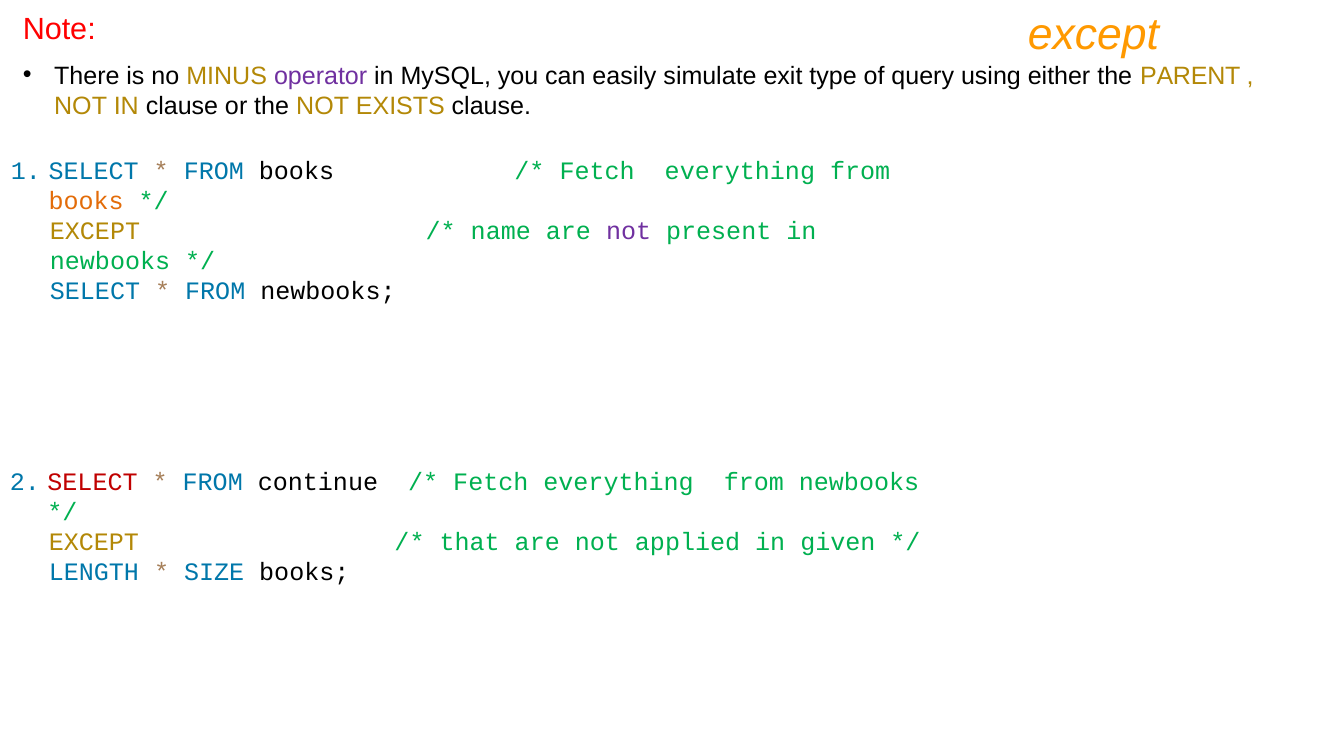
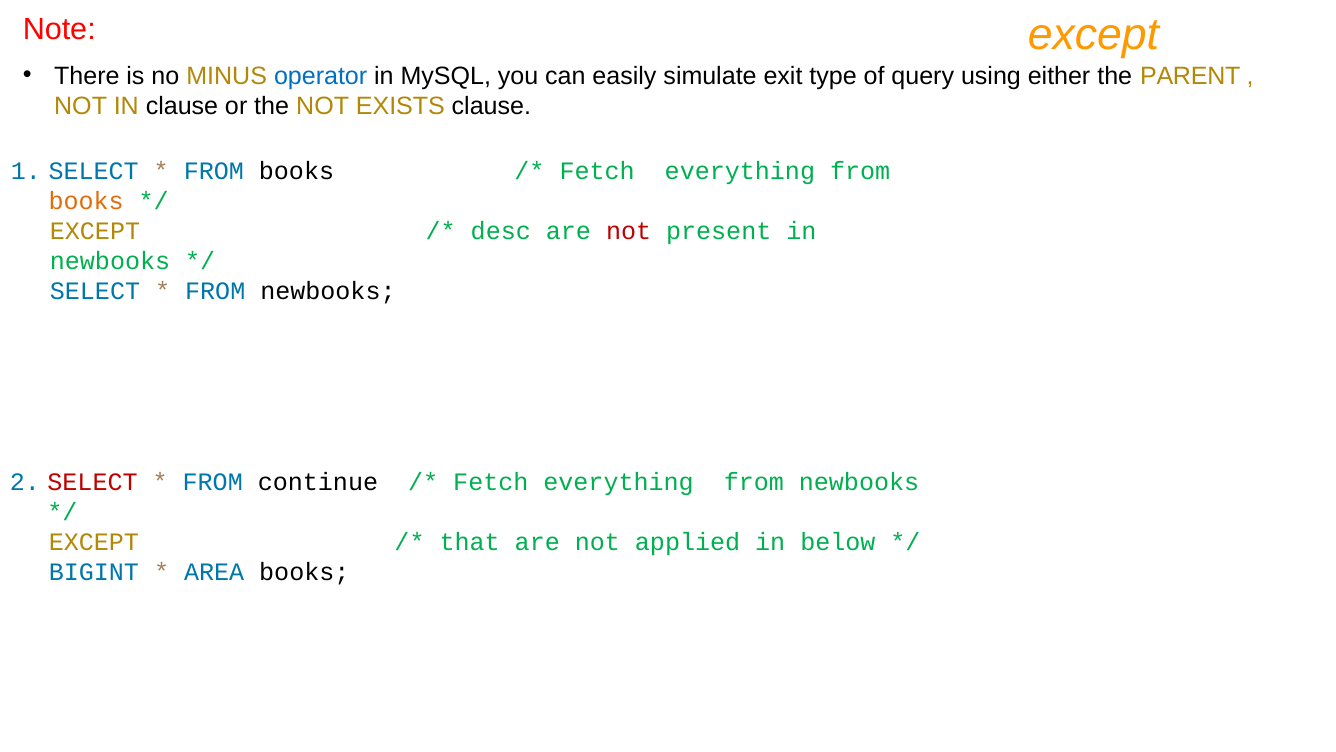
operator colour: purple -> blue
name: name -> desc
not at (629, 231) colour: purple -> red
given: given -> below
LENGTH: LENGTH -> BIGINT
SIZE: SIZE -> AREA
